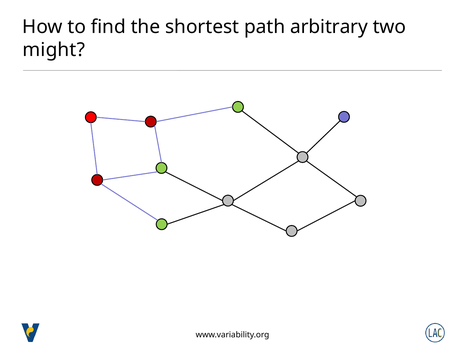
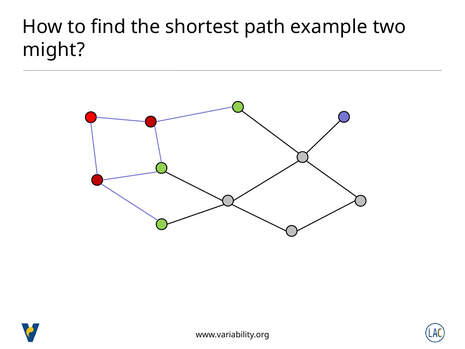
arbitrary: arbitrary -> example
